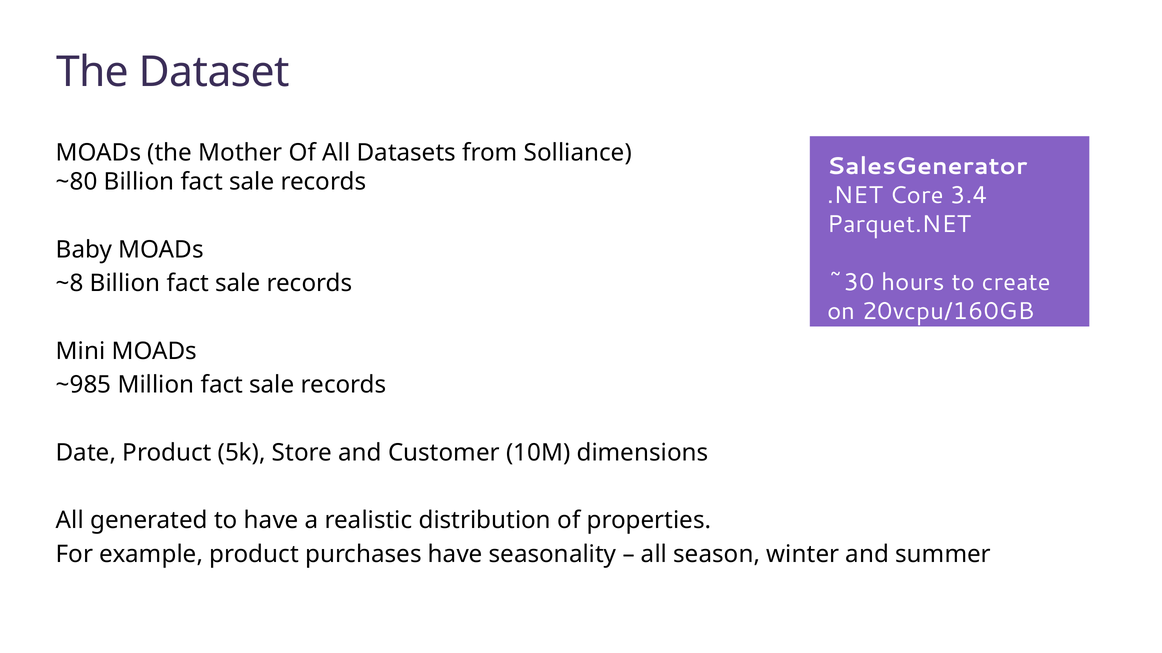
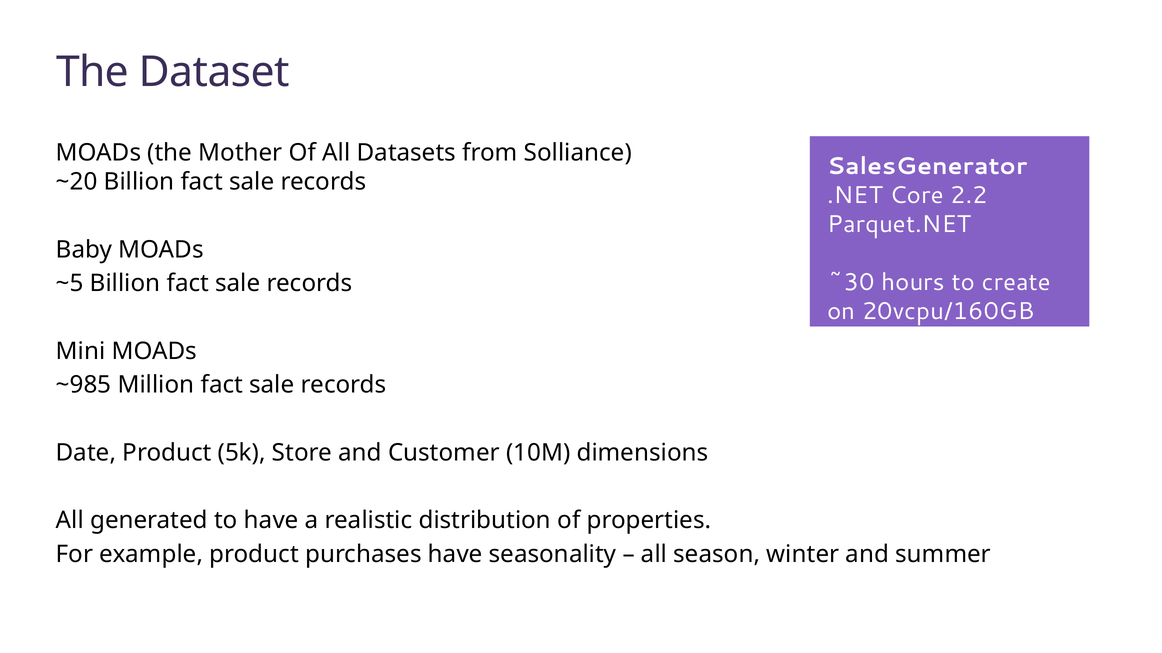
~80: ~80 -> ~20
3.4: 3.4 -> 2.2
~8: ~8 -> ~5
